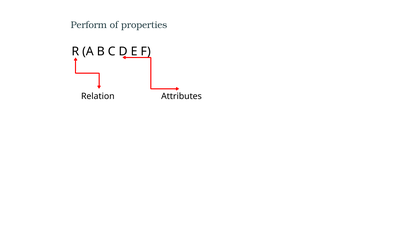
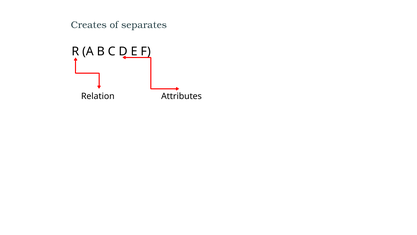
Perform: Perform -> Creates
properties: properties -> separates
